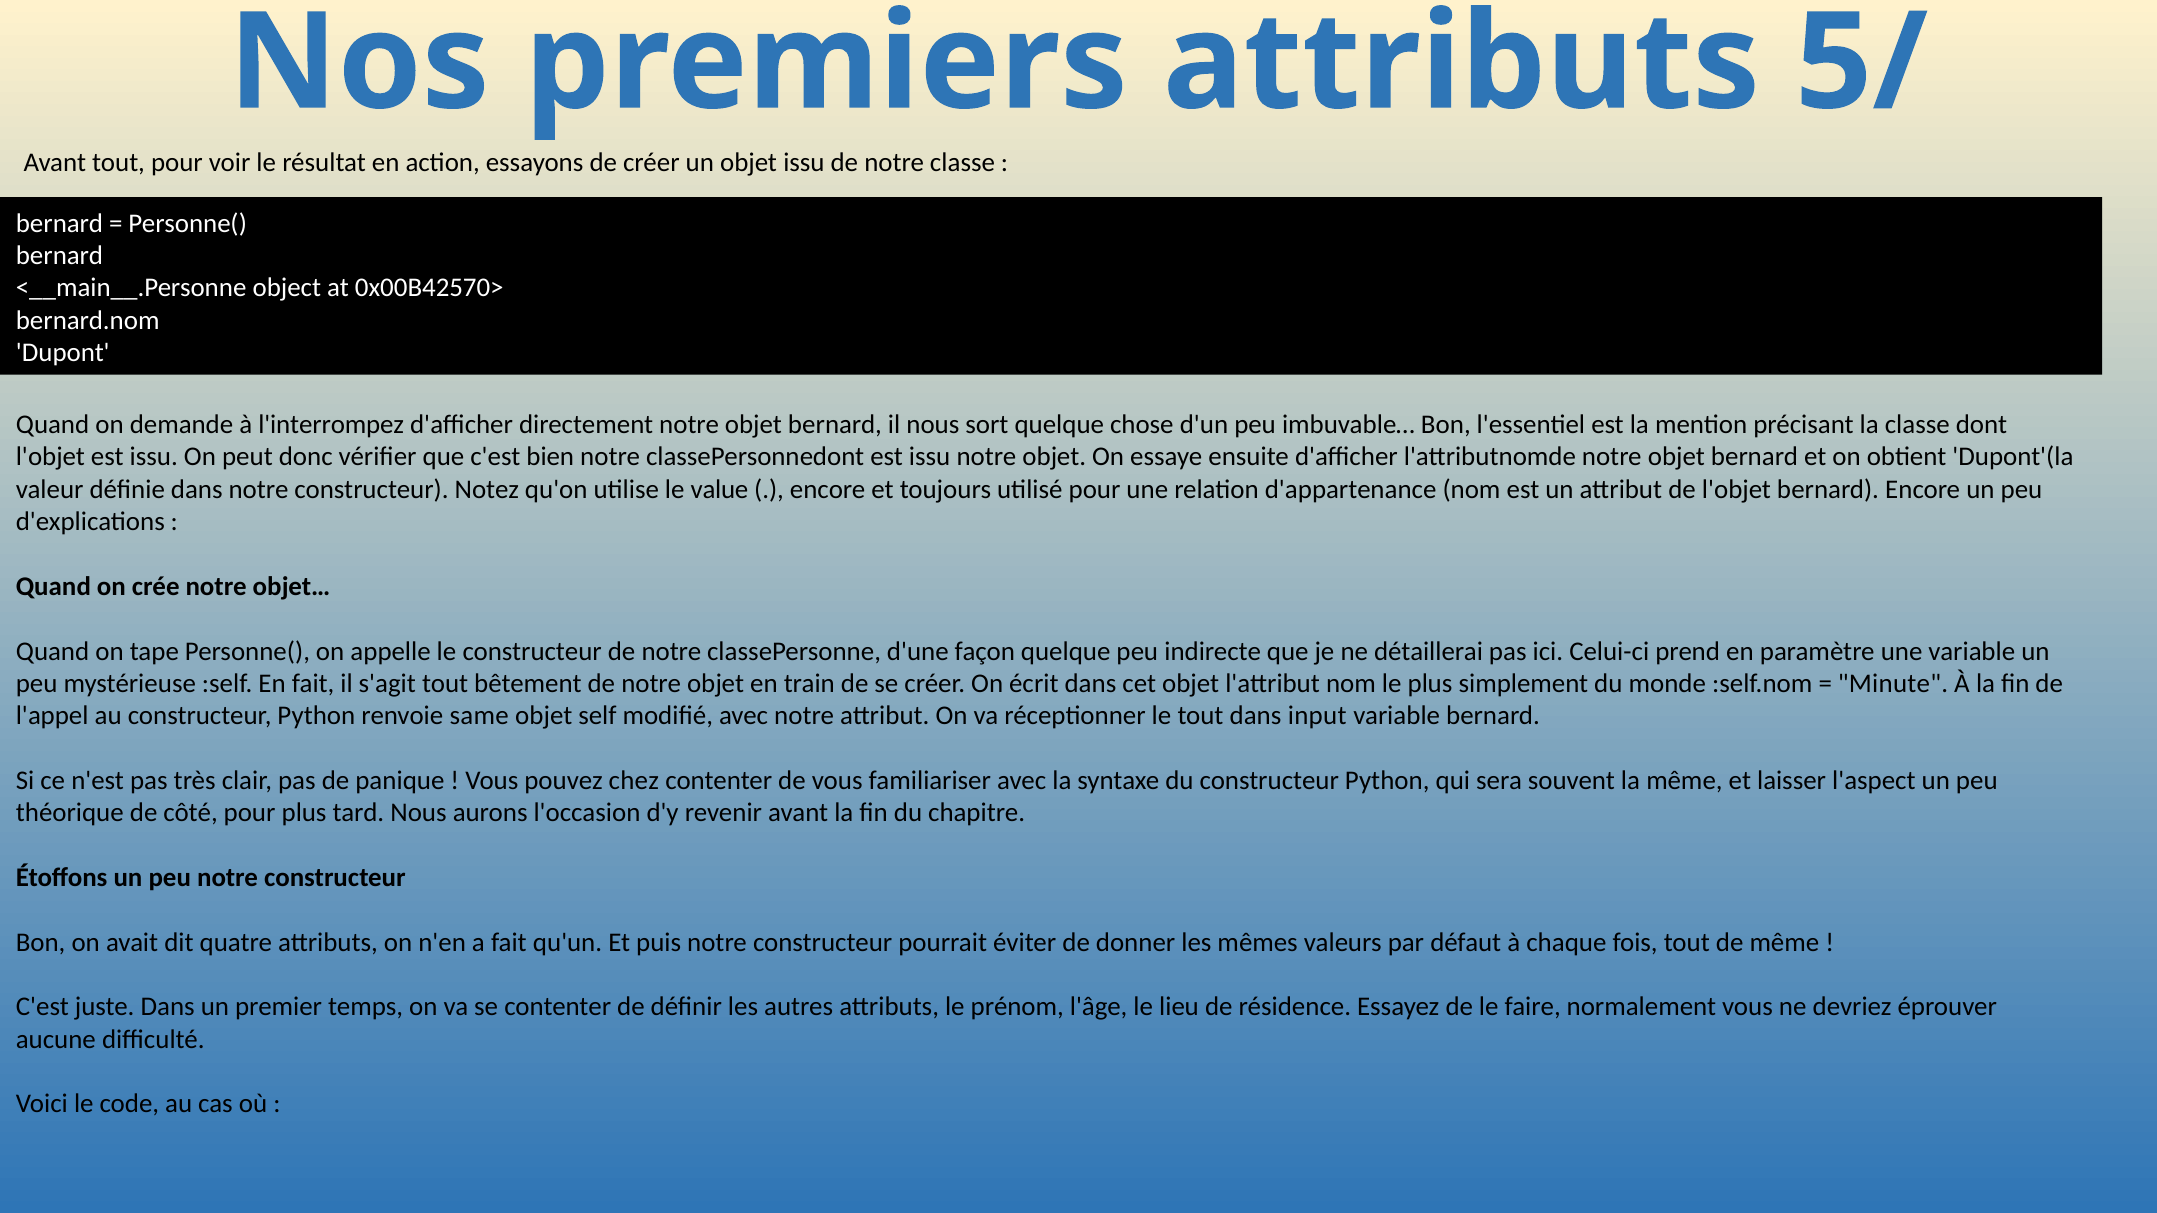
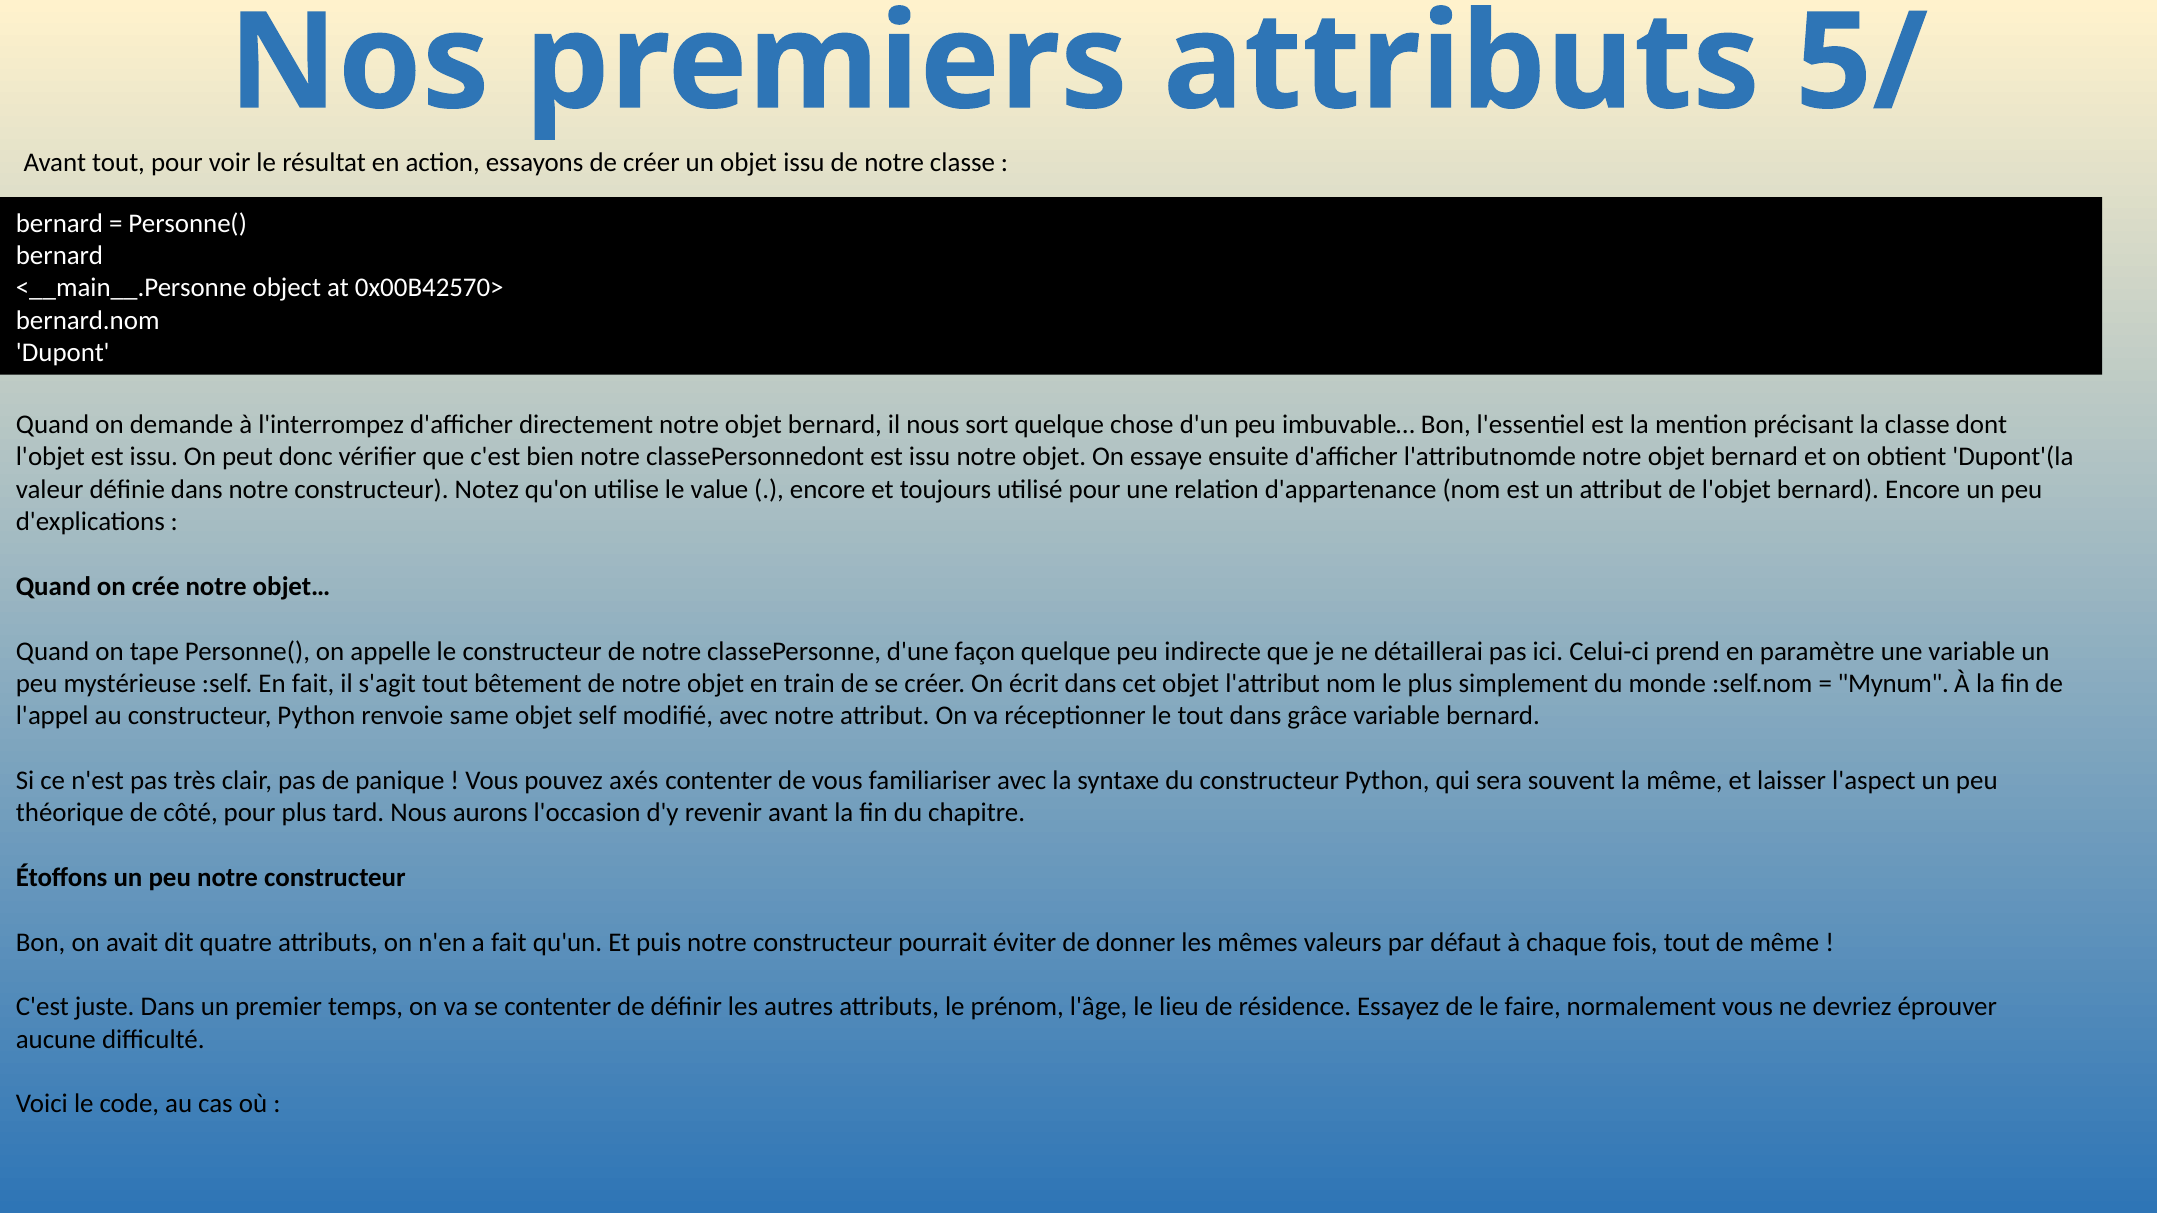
Minute: Minute -> Mynum
input: input -> grâce
chez: chez -> axés
